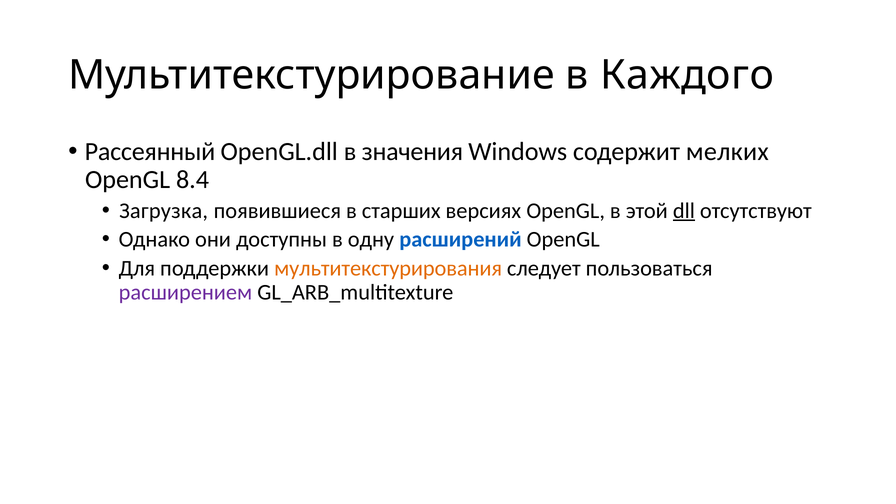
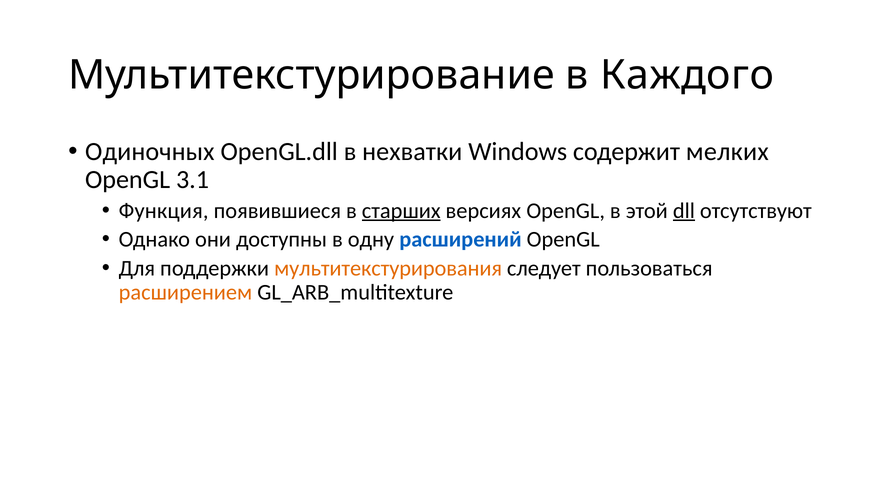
Рассеянный: Рассеянный -> Одиночных
значения: значения -> нехватки
8.4: 8.4 -> 3.1
Загрузка: Загрузка -> Функция
старших underline: none -> present
расширением colour: purple -> orange
